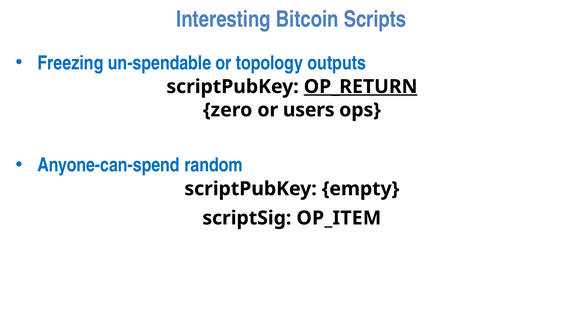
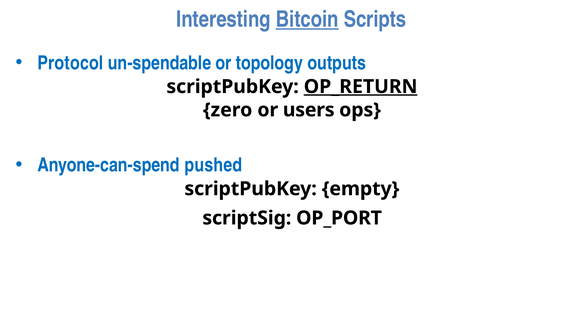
Bitcoin underline: none -> present
Freezing: Freezing -> Protocol
random: random -> pushed
OP_ITEM: OP_ITEM -> OP_PORT
